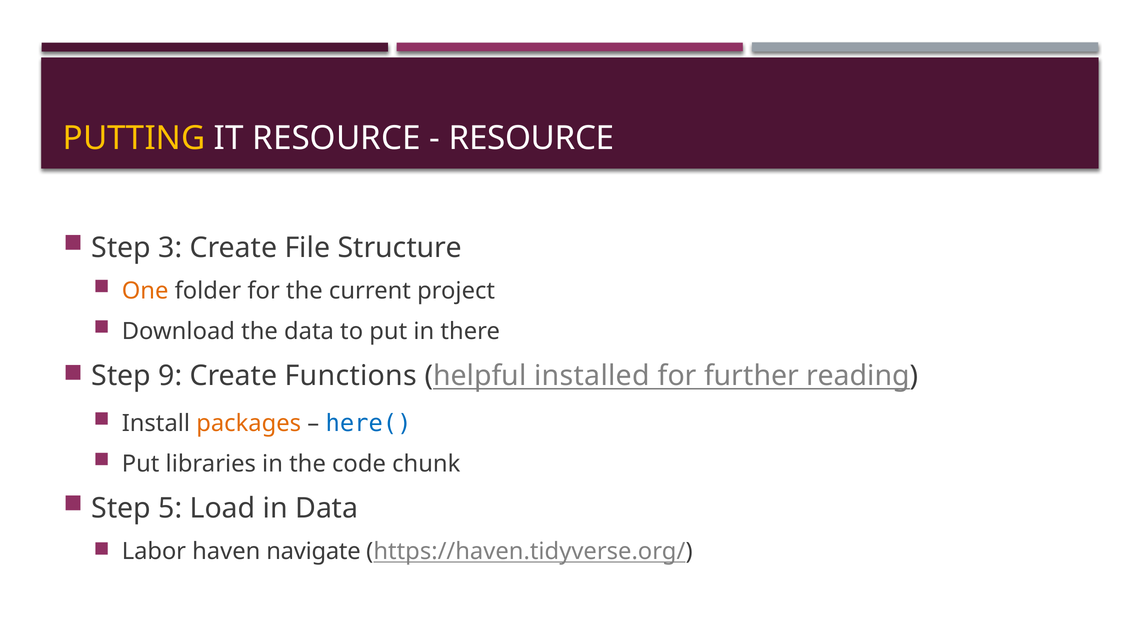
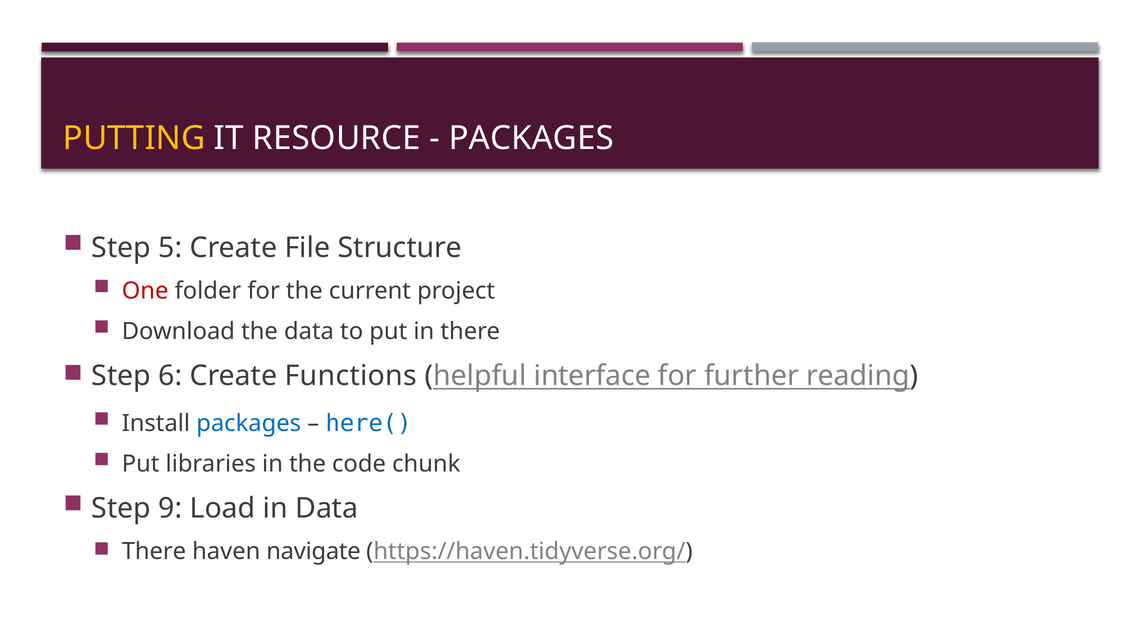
RESOURCE at (531, 138): RESOURCE -> PACKAGES
3: 3 -> 5
One colour: orange -> red
9: 9 -> 6
installed: installed -> interface
packages at (249, 424) colour: orange -> blue
5: 5 -> 9
Labor at (154, 551): Labor -> There
